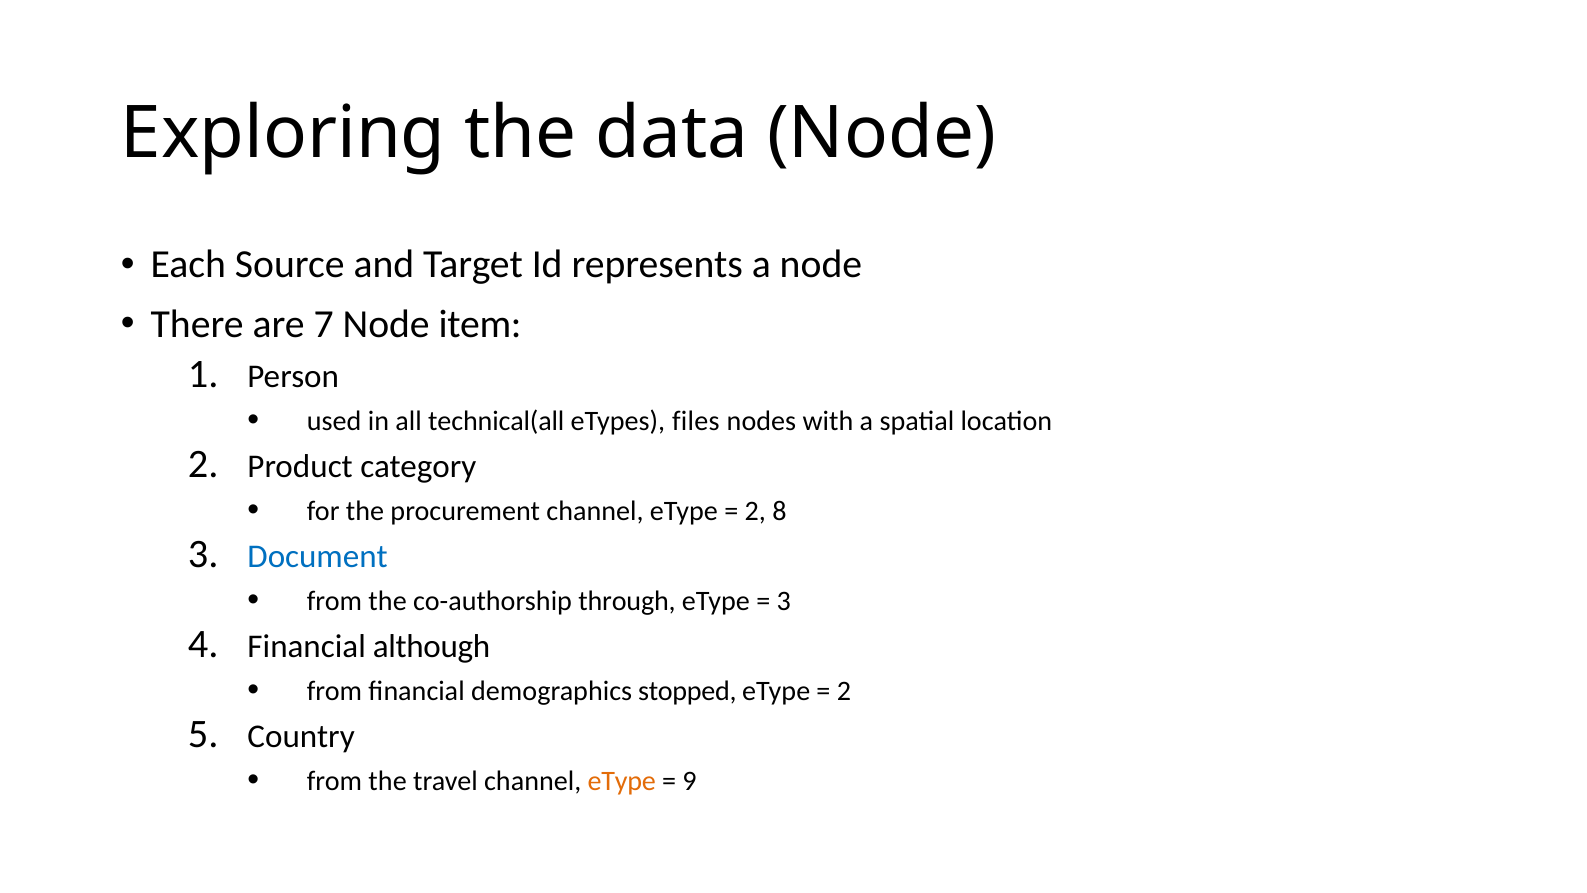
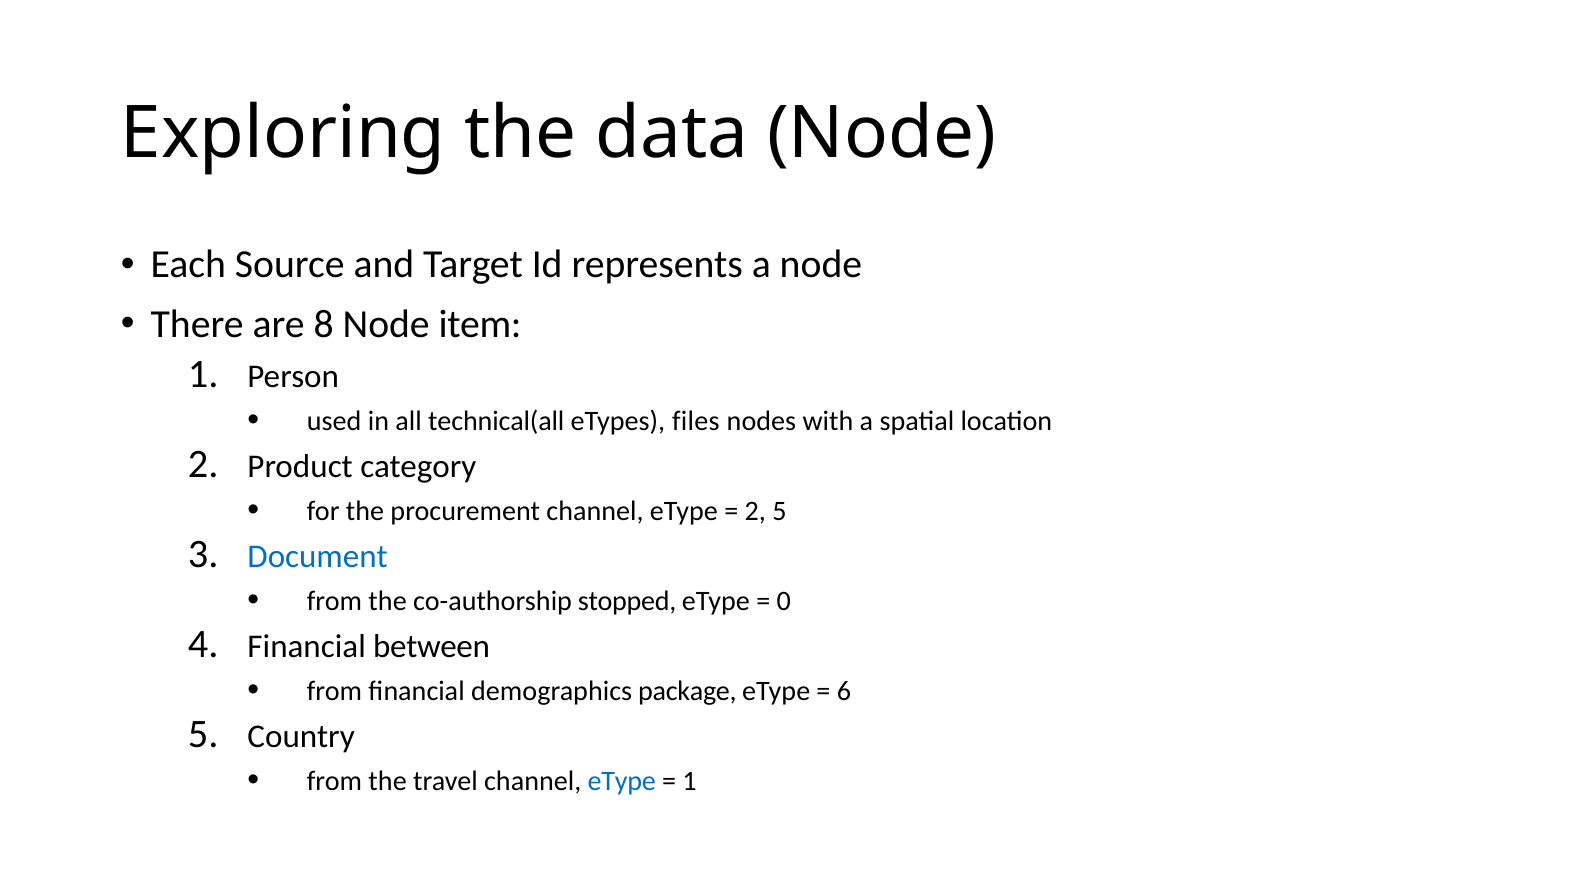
7: 7 -> 8
2 8: 8 -> 5
through: through -> stopped
3 at (784, 601): 3 -> 0
although: although -> between
stopped: stopped -> package
2 at (844, 691): 2 -> 6
eType at (622, 780) colour: orange -> blue
9 at (689, 780): 9 -> 1
